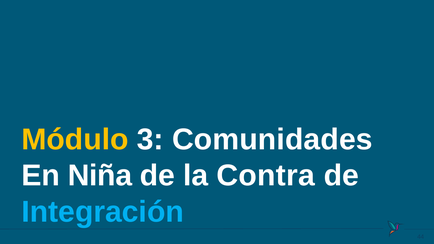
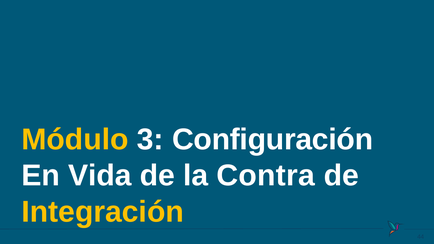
Comunidades: Comunidades -> Configuración
Niña: Niña -> Vida
Integración colour: light blue -> yellow
